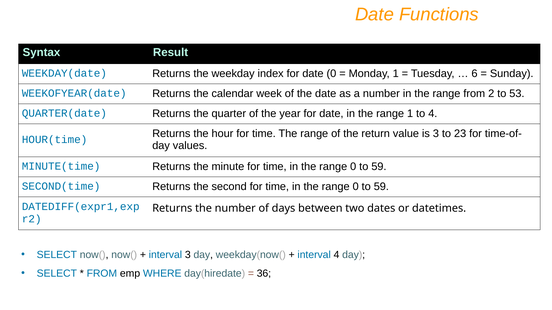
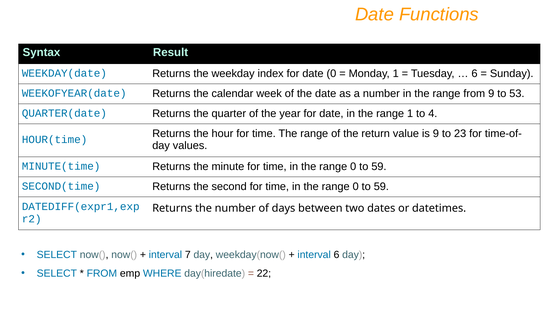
from 2: 2 -> 9
is 3: 3 -> 9
interval 3: 3 -> 7
interval 4: 4 -> 6
36: 36 -> 22
